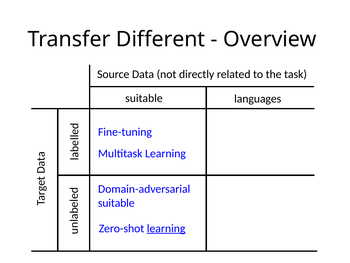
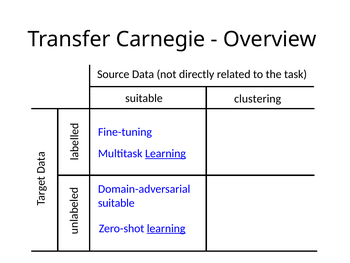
Different: Different -> Carnegie
languages: languages -> clustering
Learning at (165, 153) underline: none -> present
